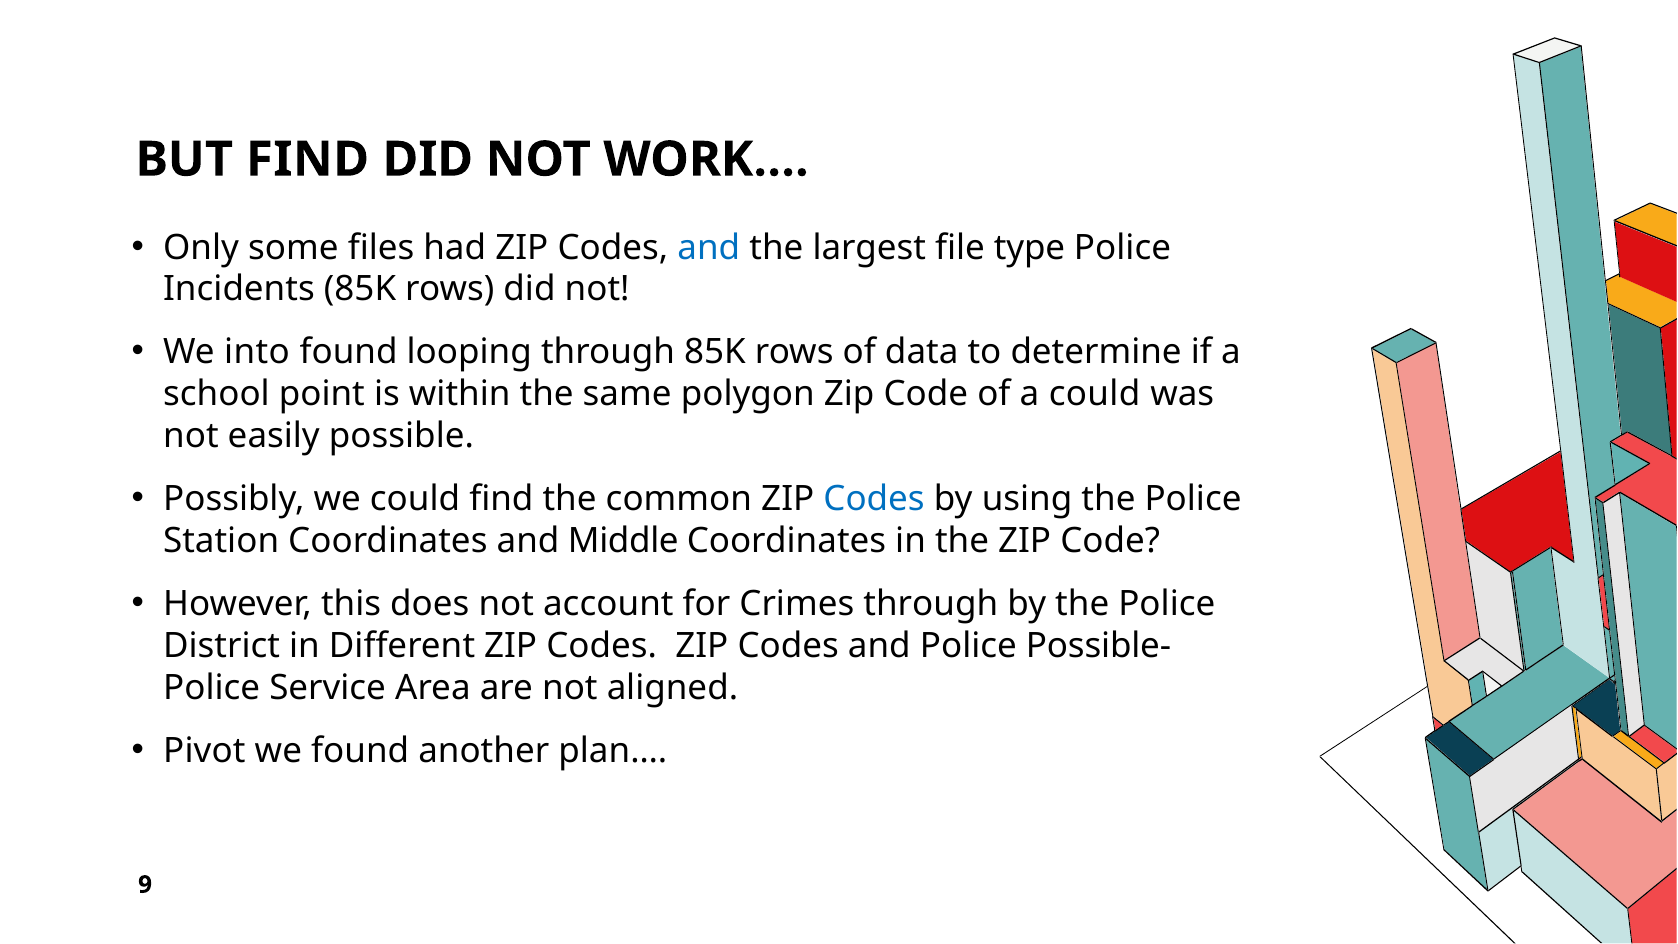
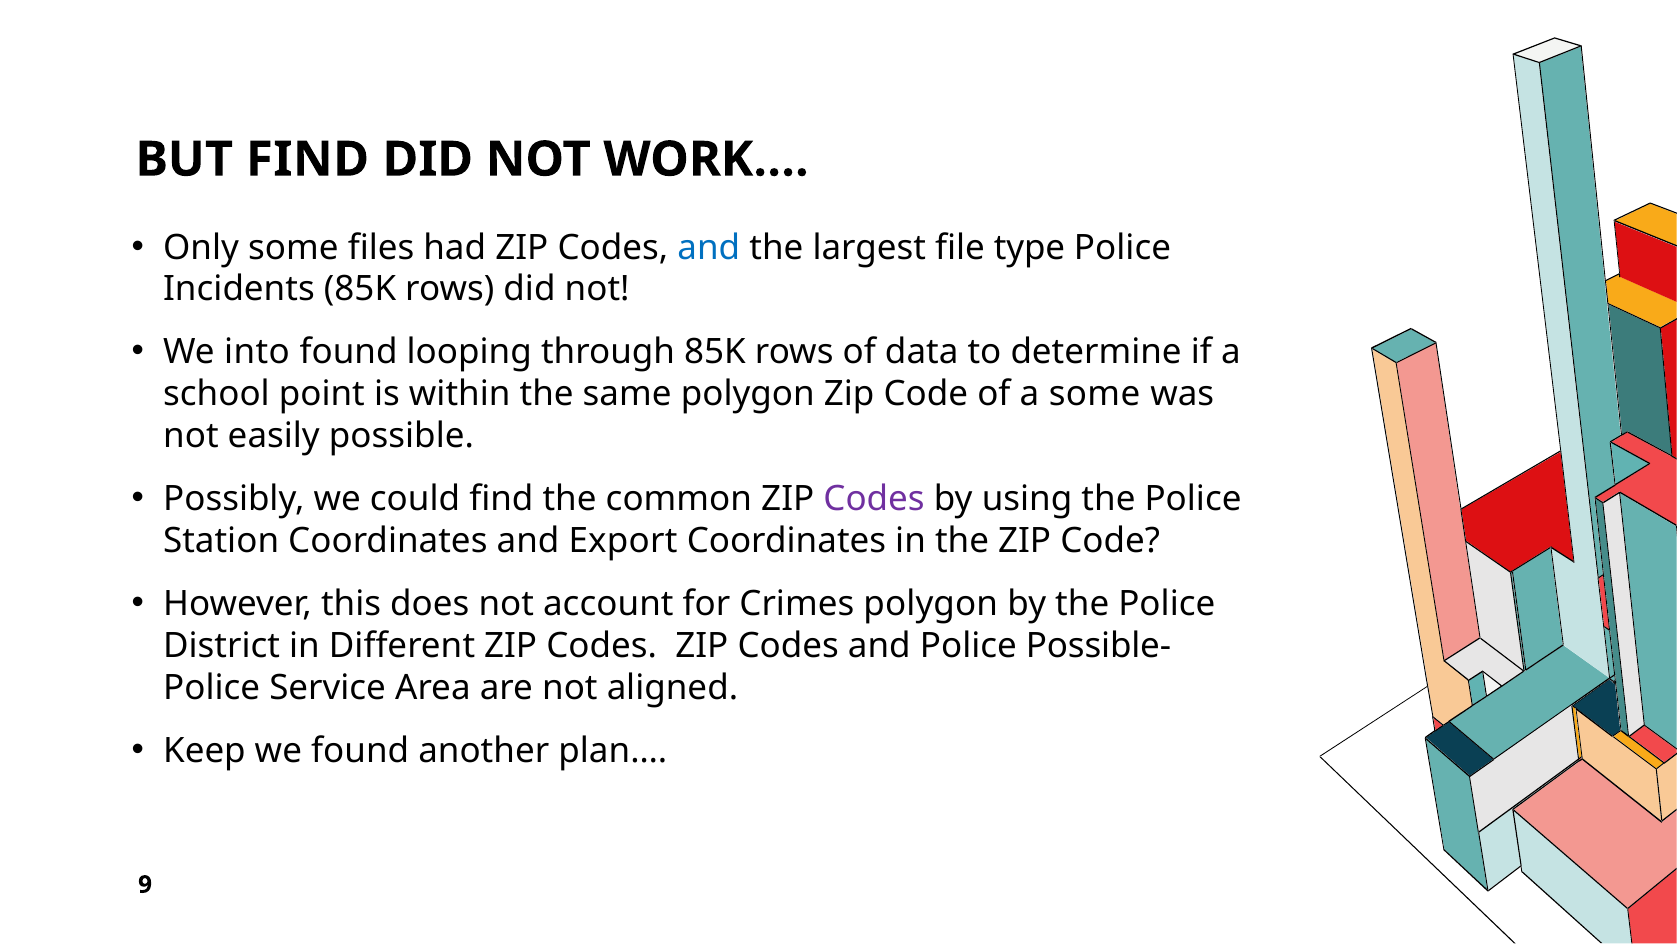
a could: could -> some
Codes at (874, 499) colour: blue -> purple
Middle: Middle -> Export
Crimes through: through -> polygon
Pivot: Pivot -> Keep
